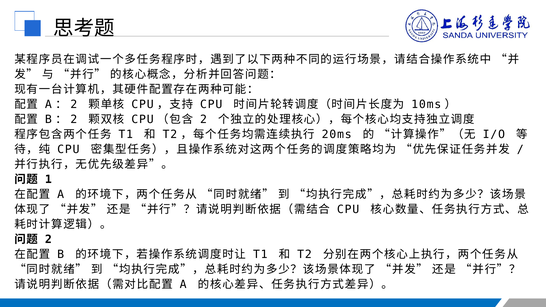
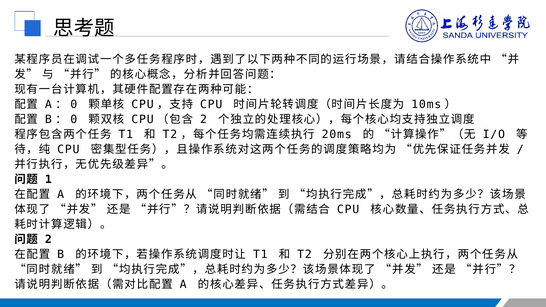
2 at (74, 105): 2 -> 0
2 at (74, 120): 2 -> 0
